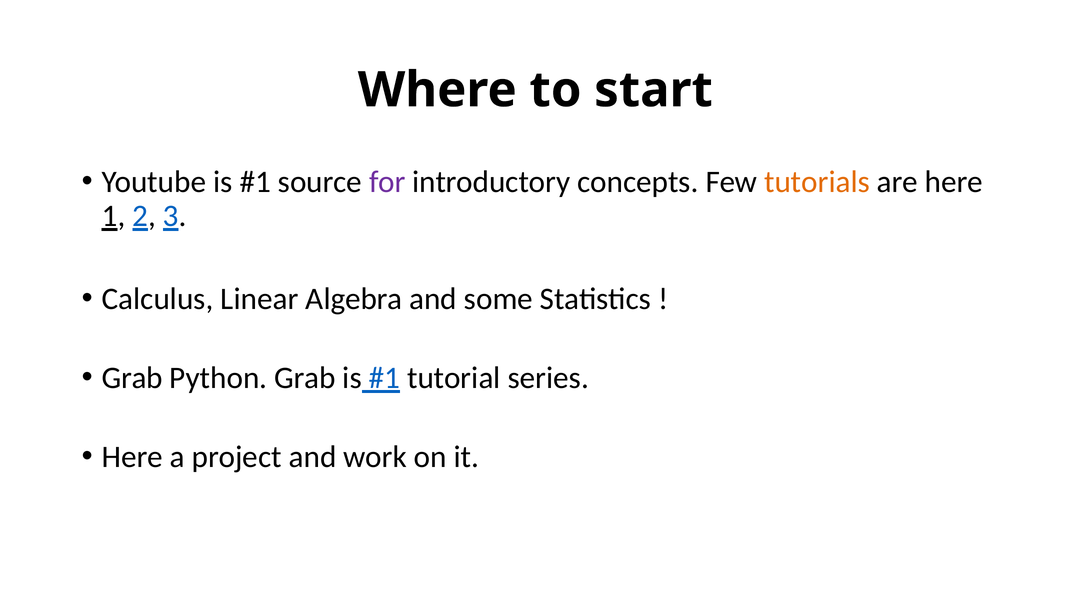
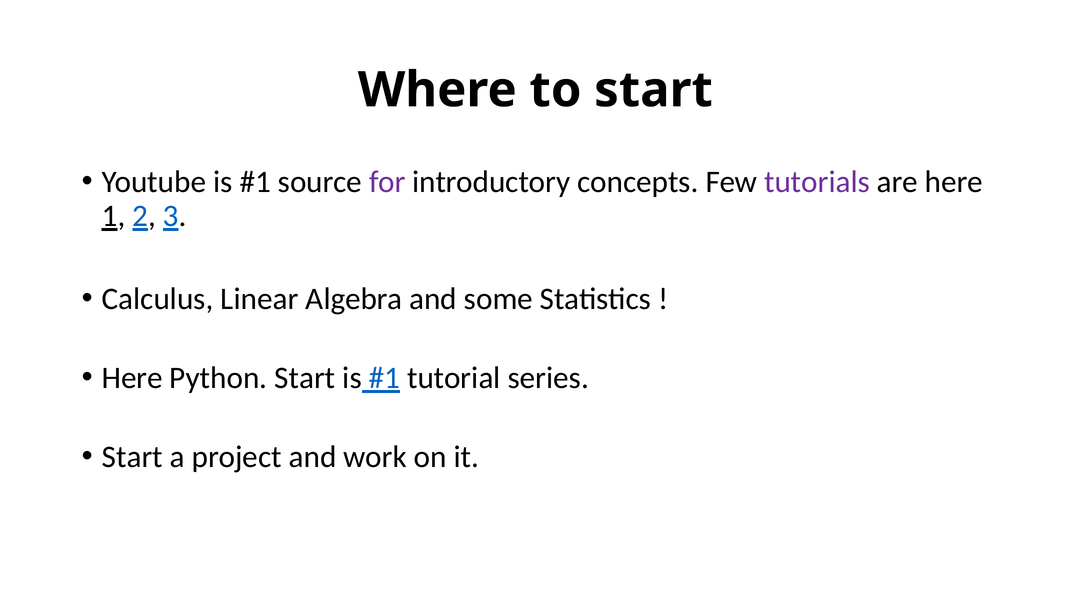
tutorials colour: orange -> purple
Grab at (132, 378): Grab -> Here
Python Grab: Grab -> Start
Here at (132, 456): Here -> Start
